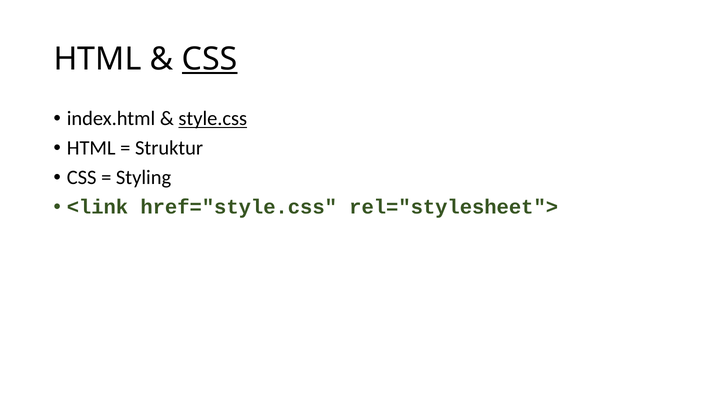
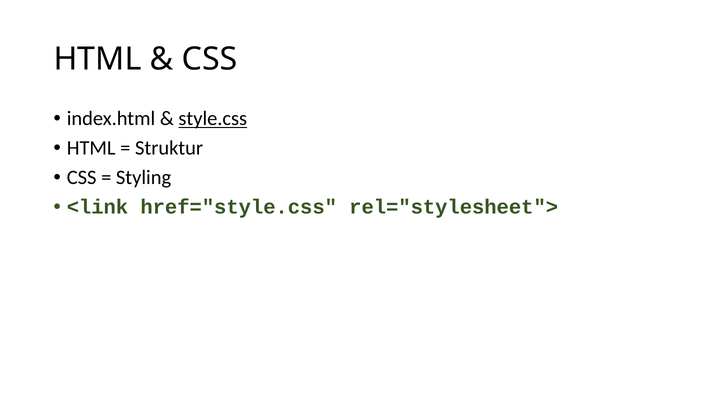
CSS at (210, 59) underline: present -> none
